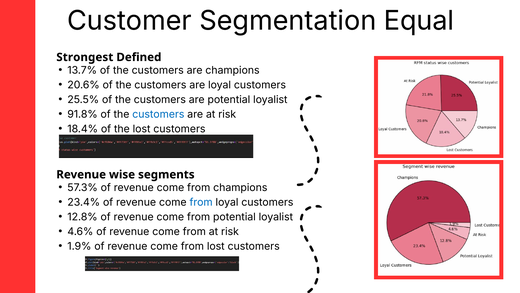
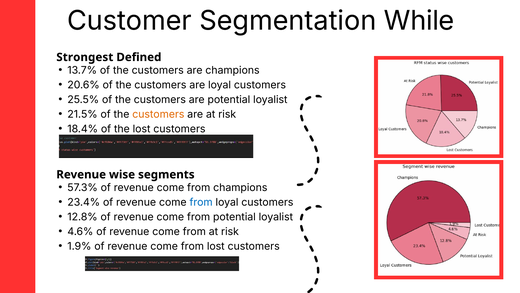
Equal: Equal -> While
91.8%: 91.8% -> 21.5%
customers at (158, 114) colour: blue -> orange
